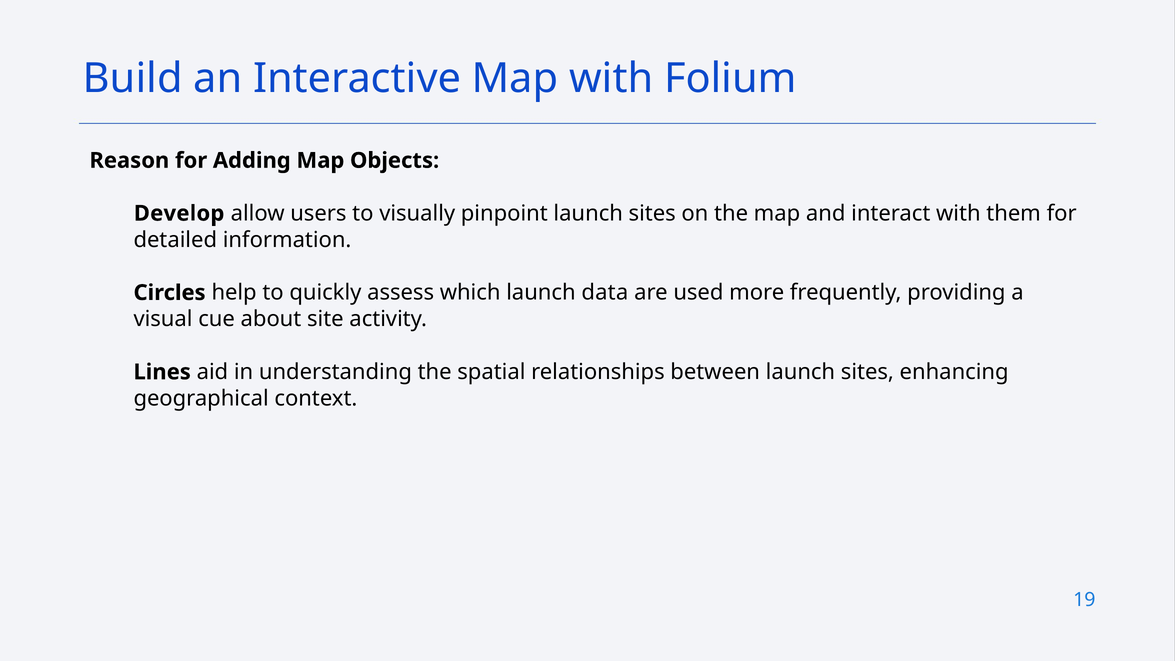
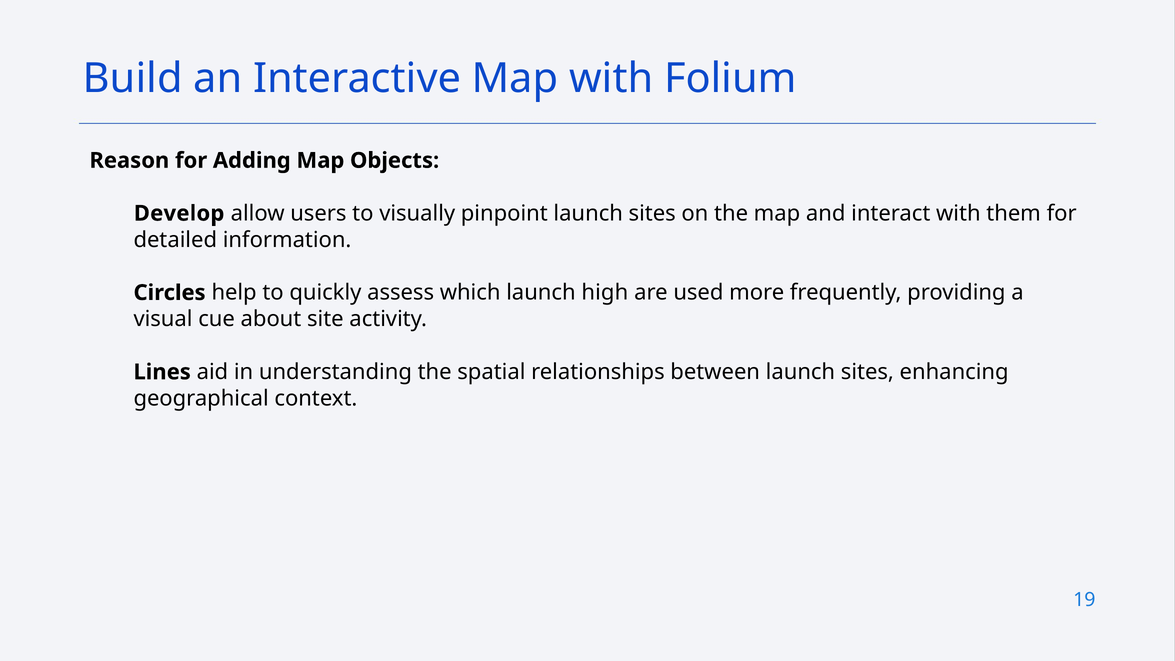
data: data -> high
